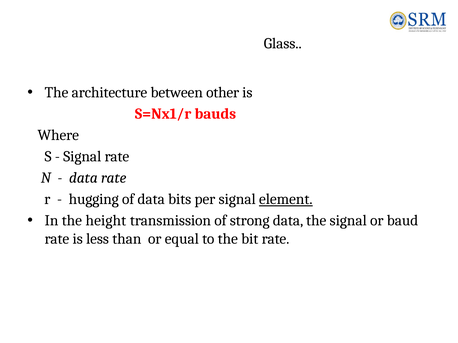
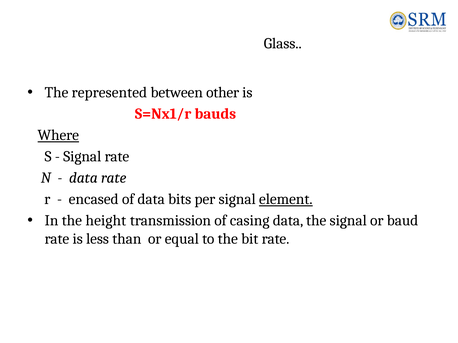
architecture: architecture -> represented
Where underline: none -> present
hugging: hugging -> encased
strong: strong -> casing
